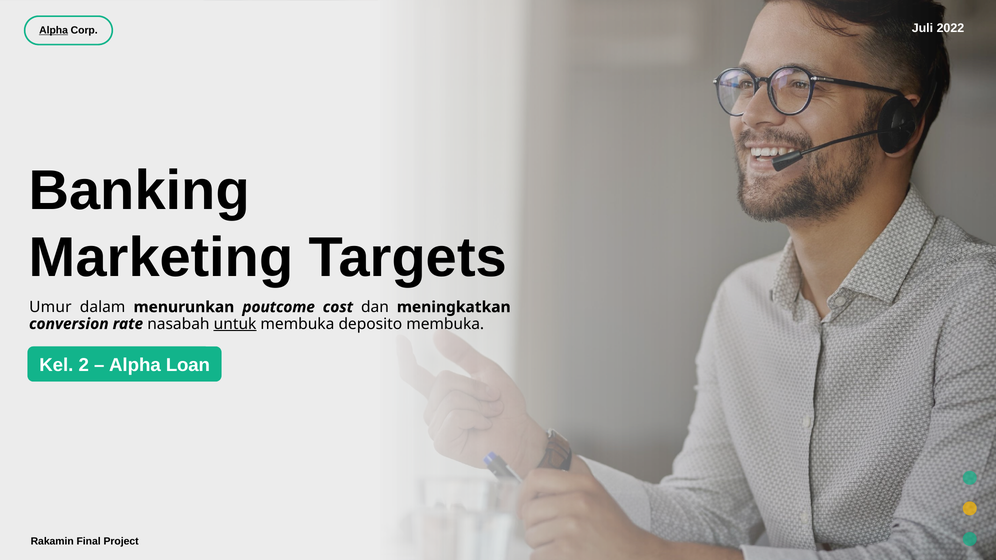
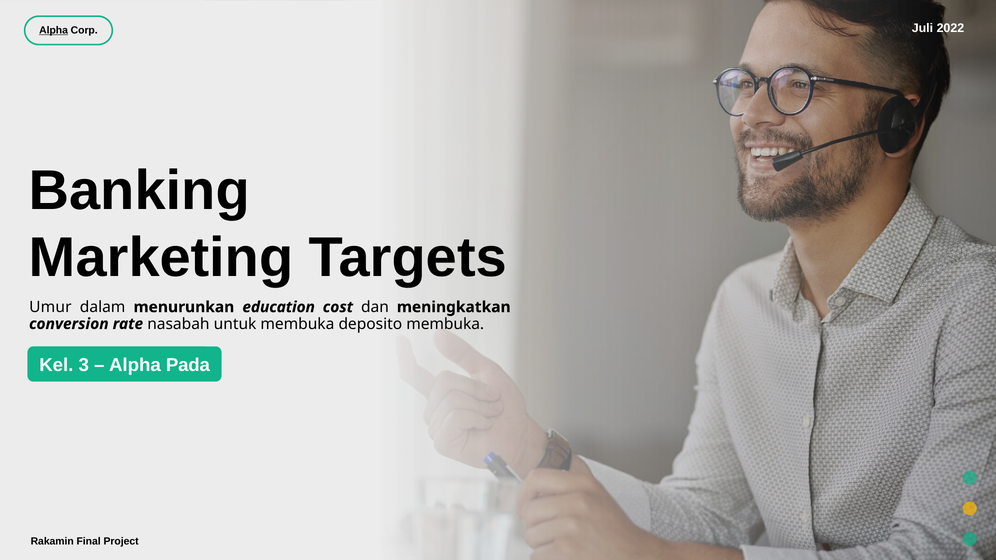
poutcome: poutcome -> education
untuk underline: present -> none
2: 2 -> 3
Loan: Loan -> Pada
